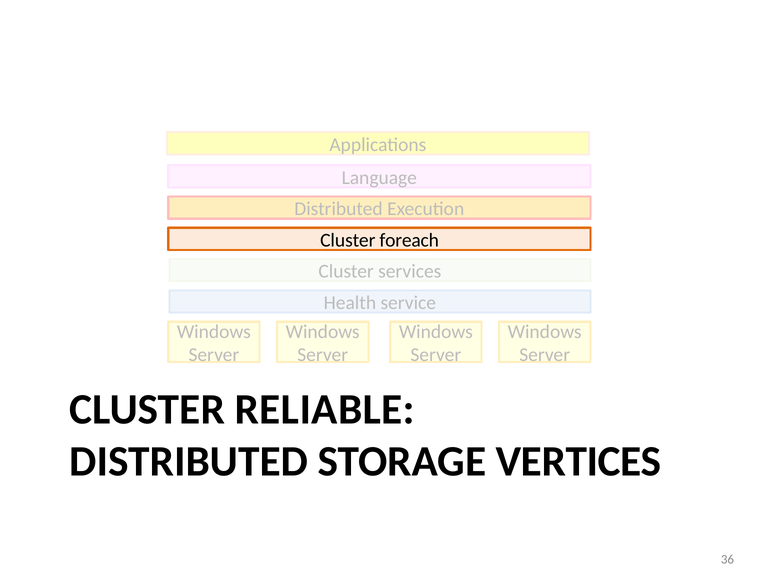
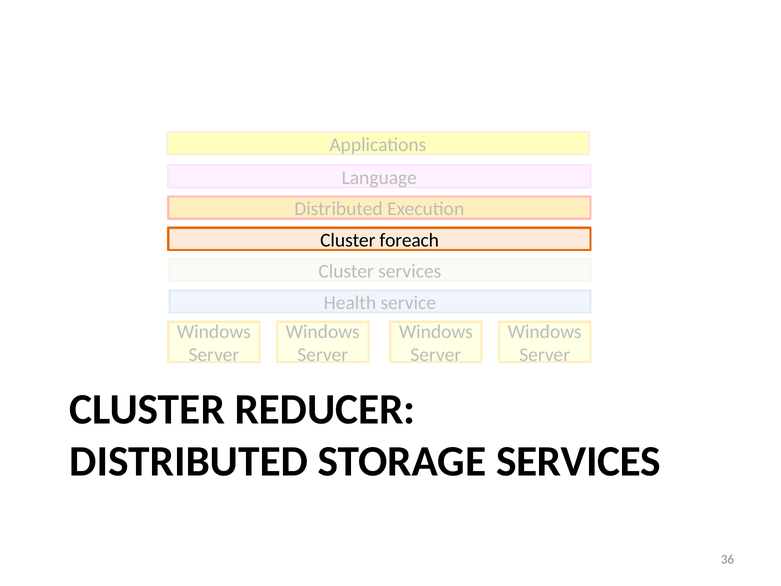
RELIABLE: RELIABLE -> REDUCER
STORAGE VERTICES: VERTICES -> SERVICES
